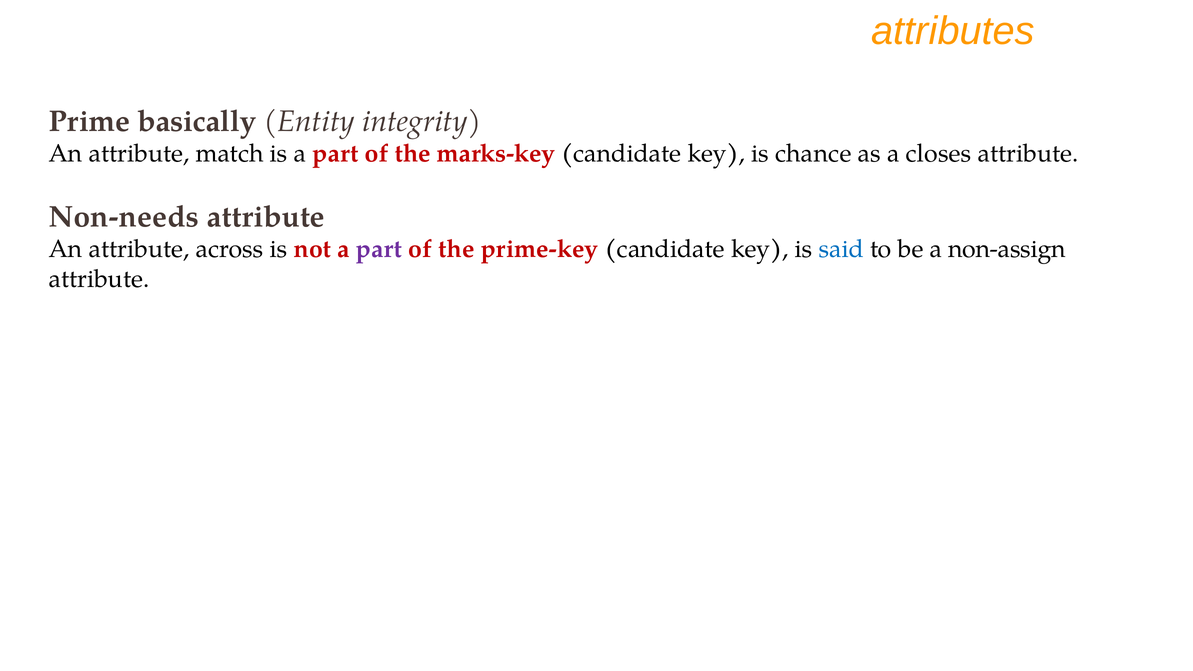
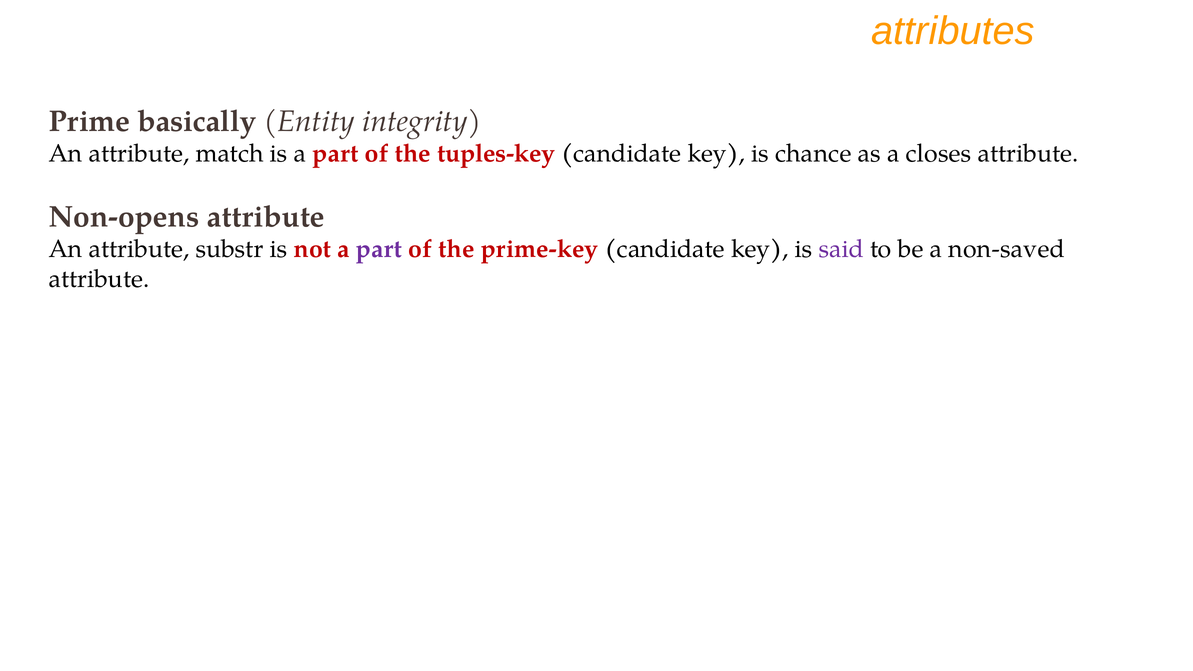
marks-key: marks-key -> tuples-key
Non-needs: Non-needs -> Non-opens
across: across -> substr
said colour: blue -> purple
non-assign: non-assign -> non-saved
